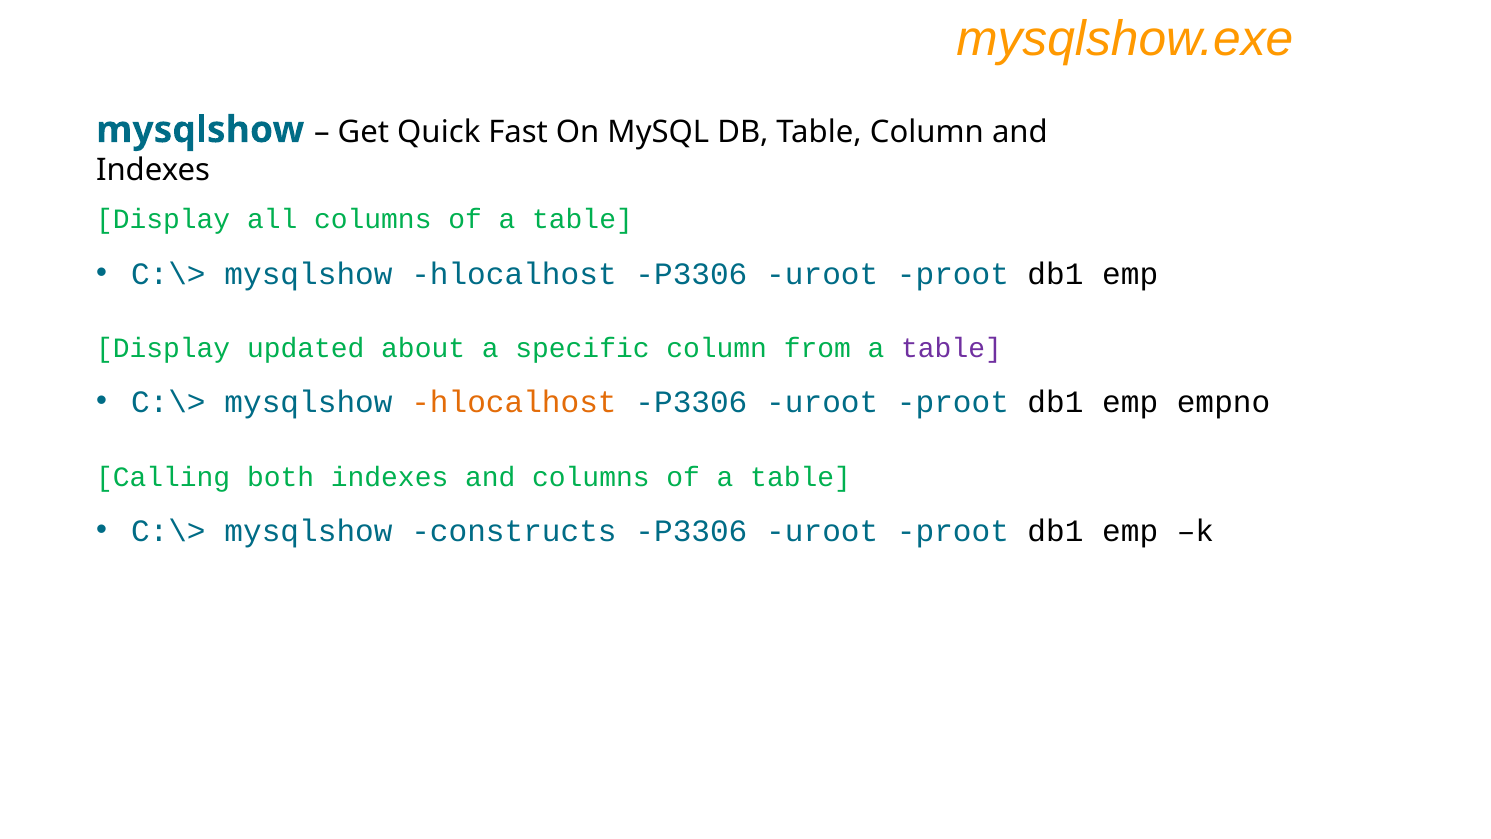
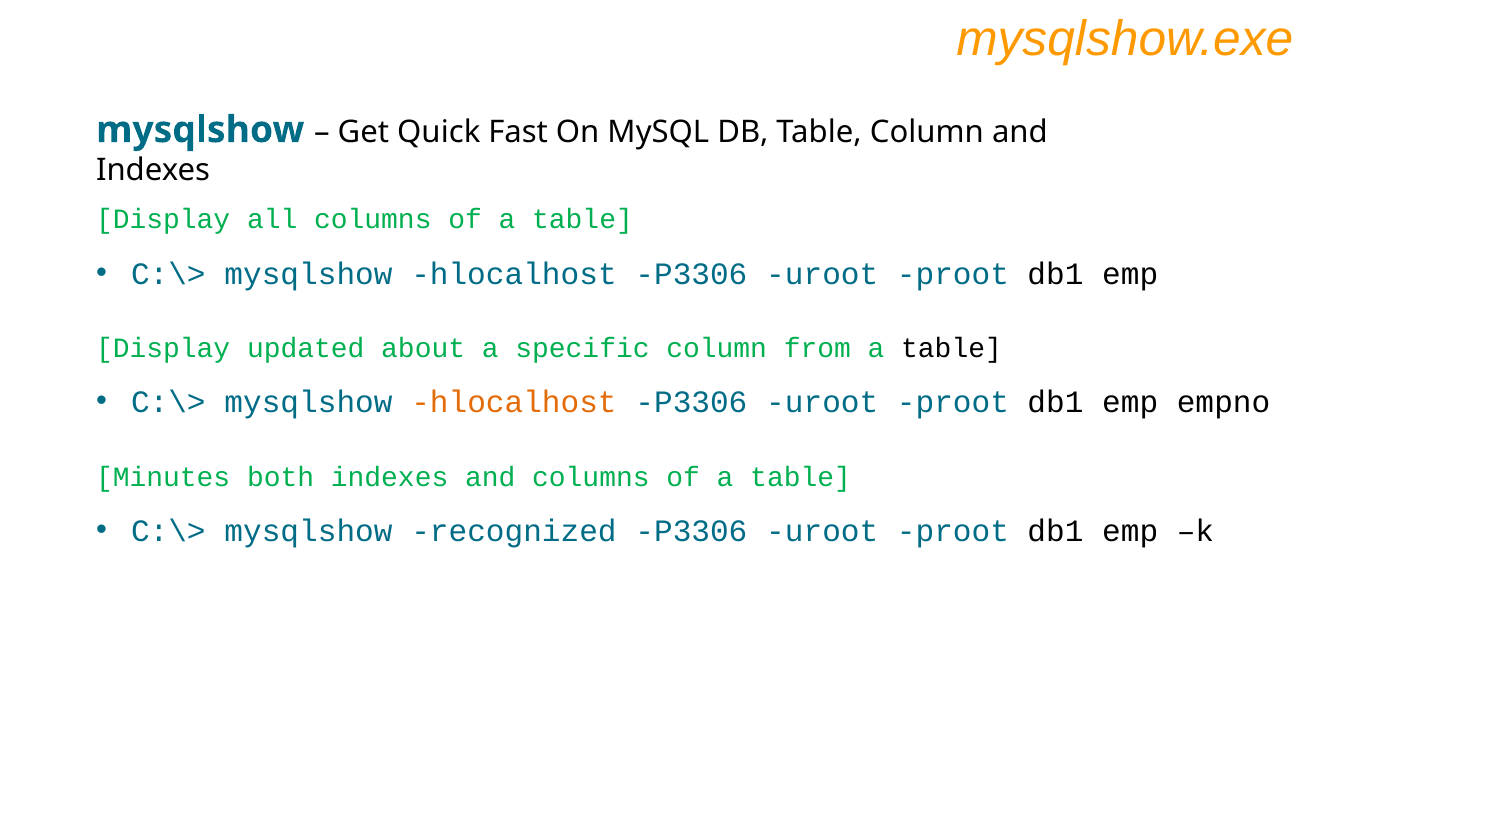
table at (952, 348) colour: purple -> black
Calling: Calling -> Minutes
constructs: constructs -> recognized
